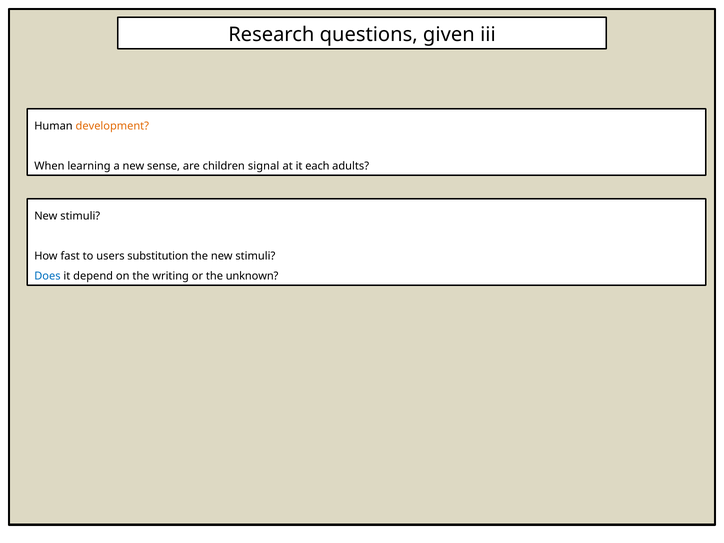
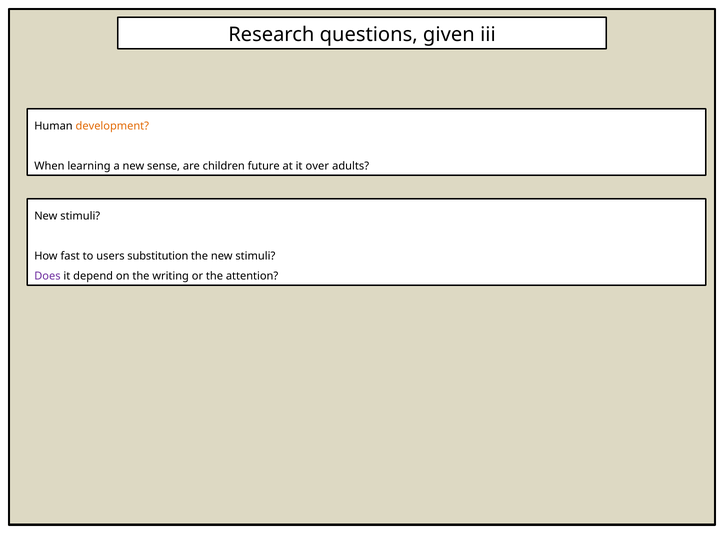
signal: signal -> future
each: each -> over
Does colour: blue -> purple
unknown: unknown -> attention
